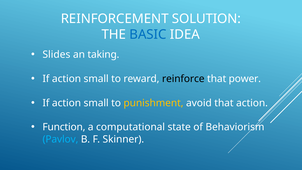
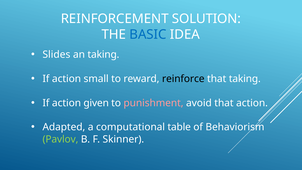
that power: power -> taking
small at (96, 103): small -> given
punishment colour: yellow -> pink
Function: Function -> Adapted
state: state -> table
Pavlov colour: light blue -> light green
